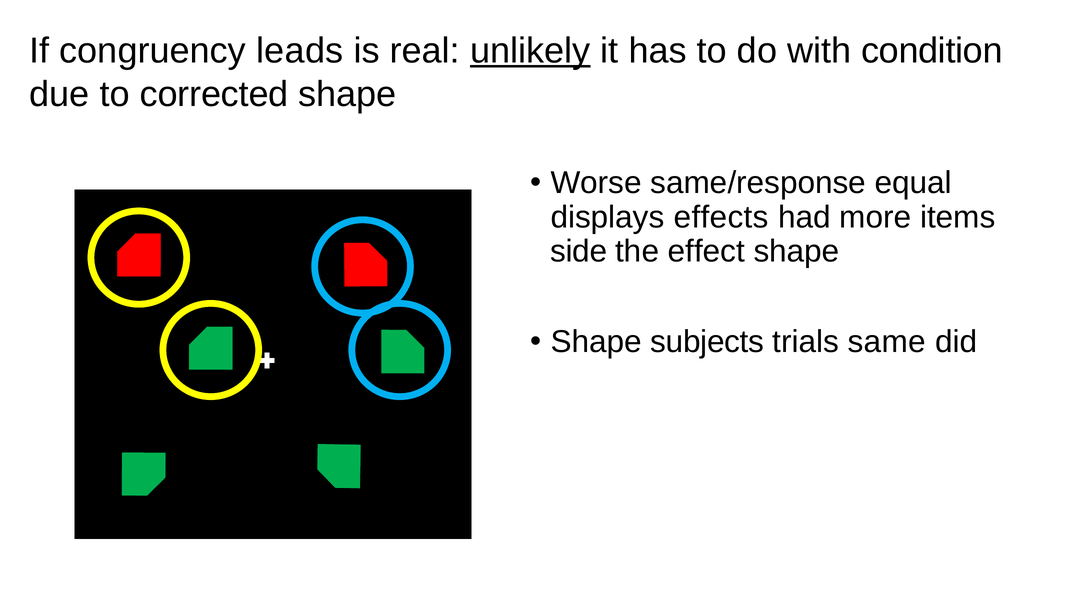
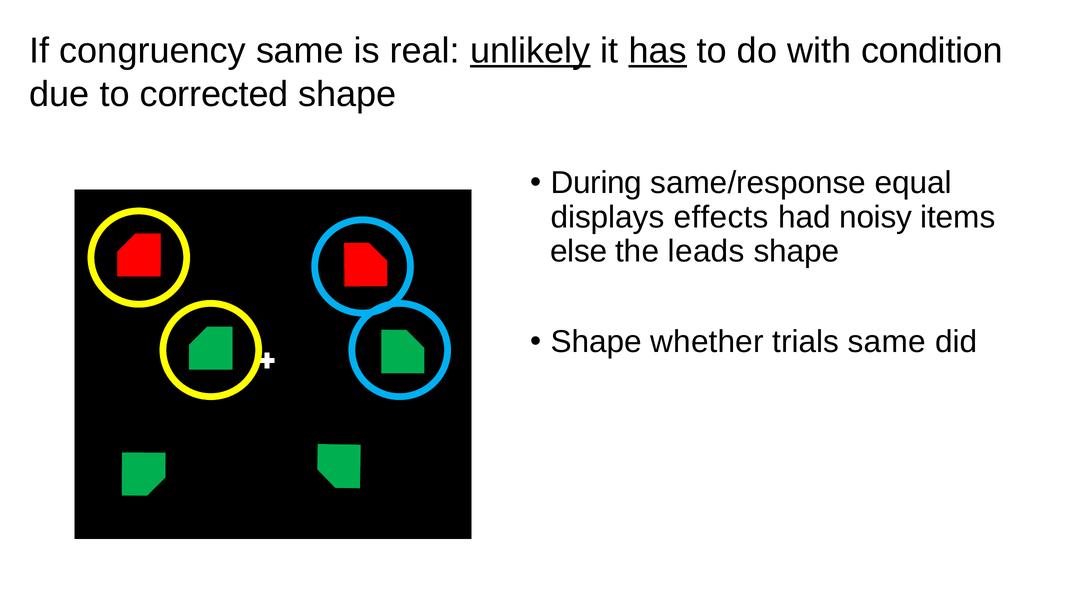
congruency leads: leads -> same
has underline: none -> present
Worse: Worse -> During
more: more -> noisy
side: side -> else
effect: effect -> leads
subjects: subjects -> whether
